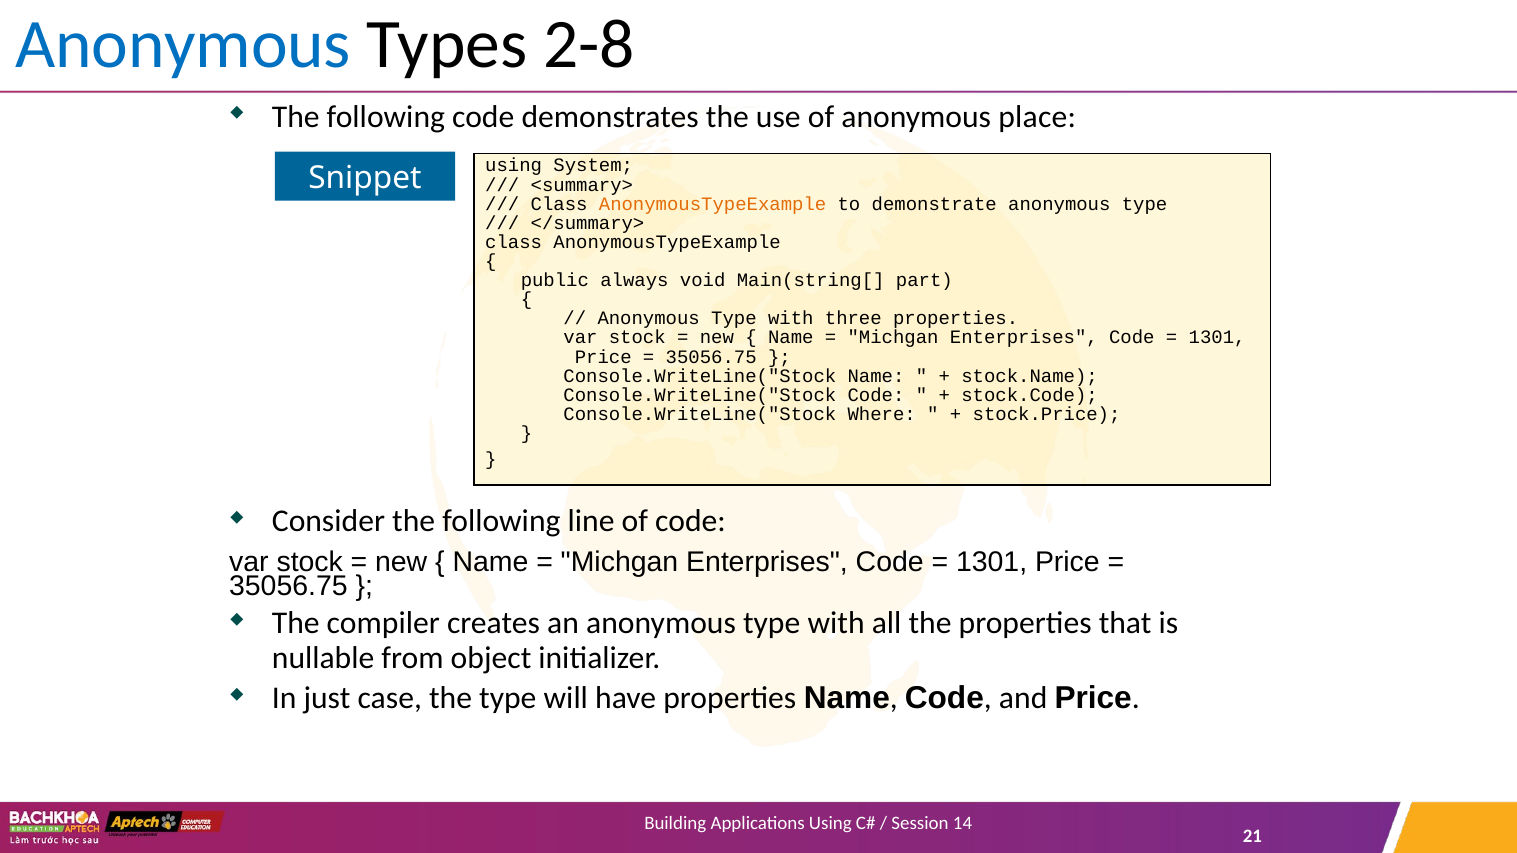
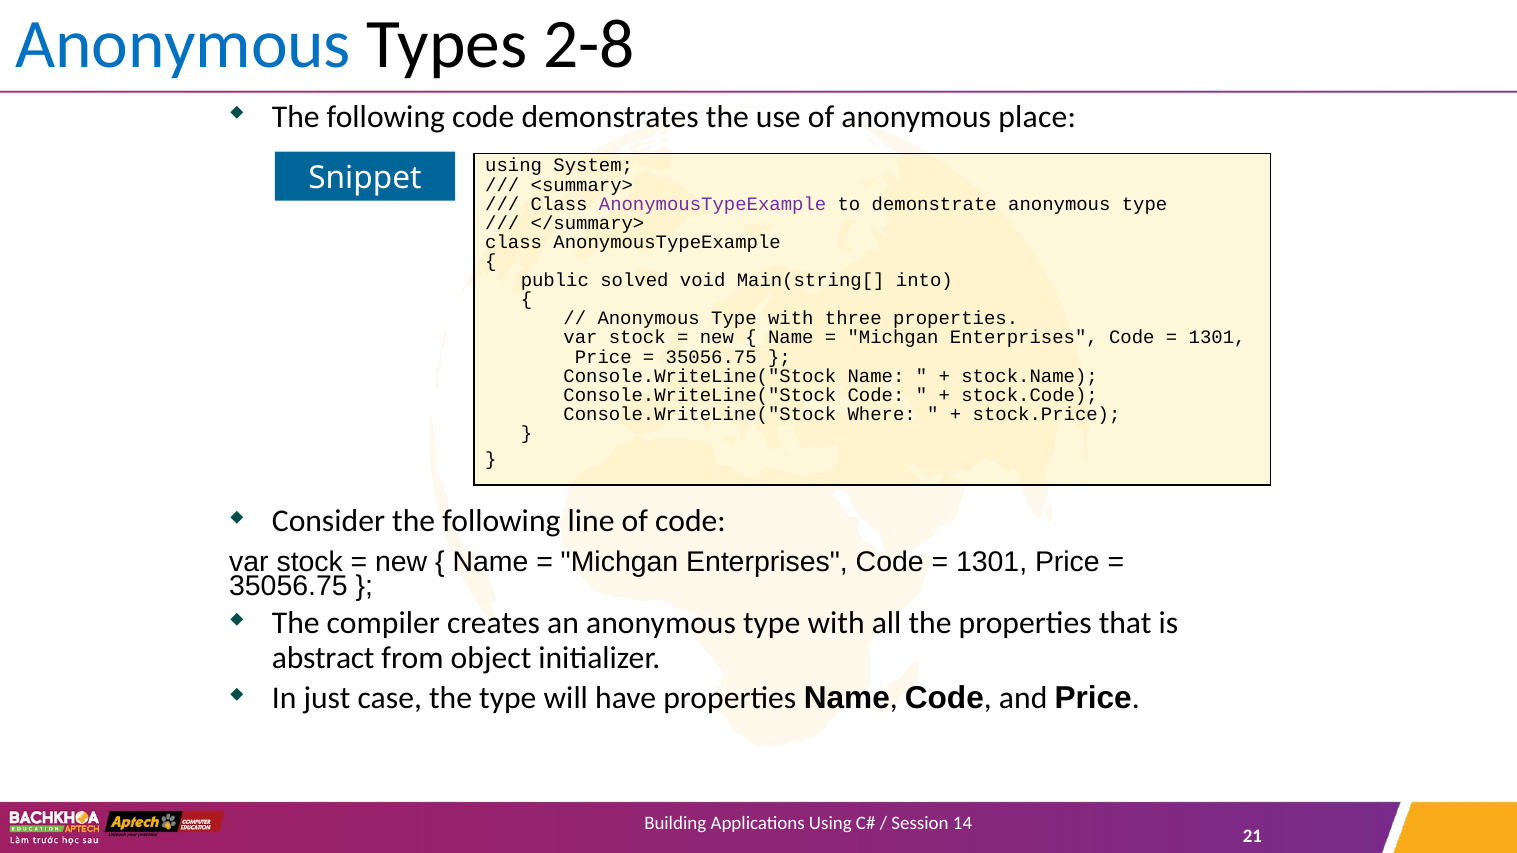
AnonymousTypeExample at (713, 204) colour: orange -> purple
always: always -> solved
part: part -> into
nullable: nullable -> abstract
